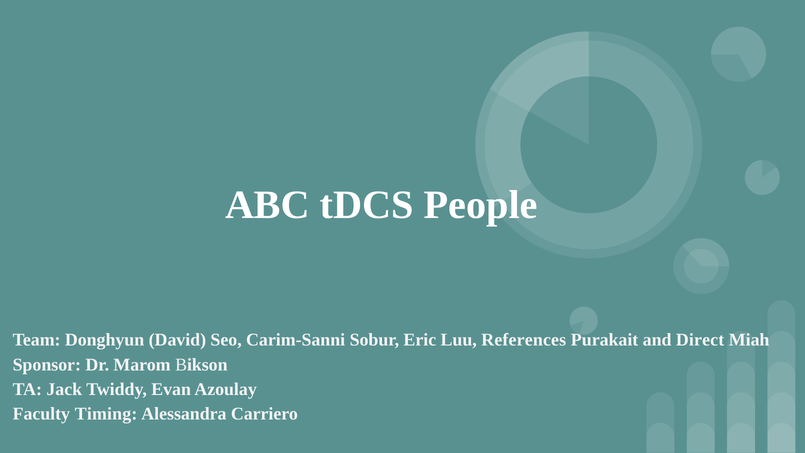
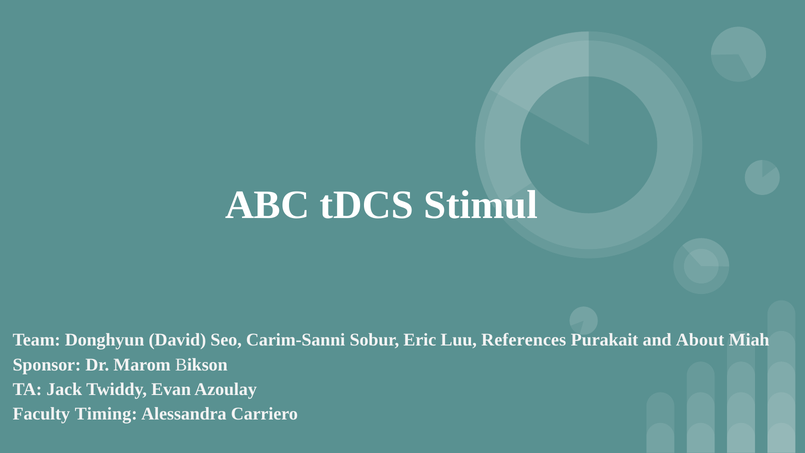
People: People -> Stimul
Direct: Direct -> About
